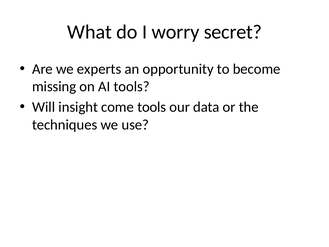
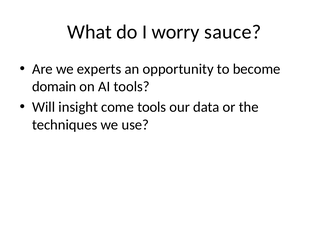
secret: secret -> sauce
missing: missing -> domain
